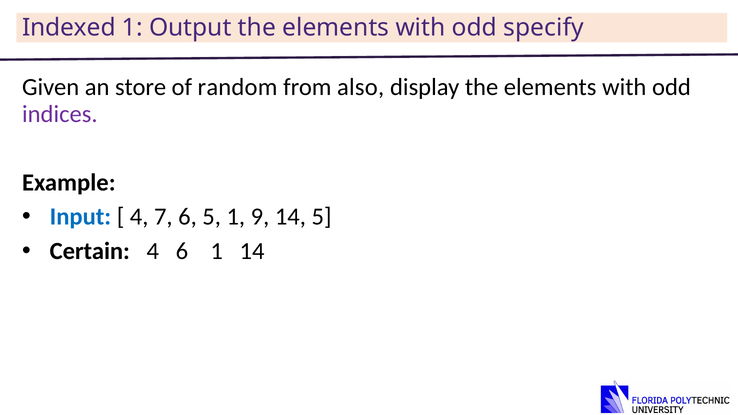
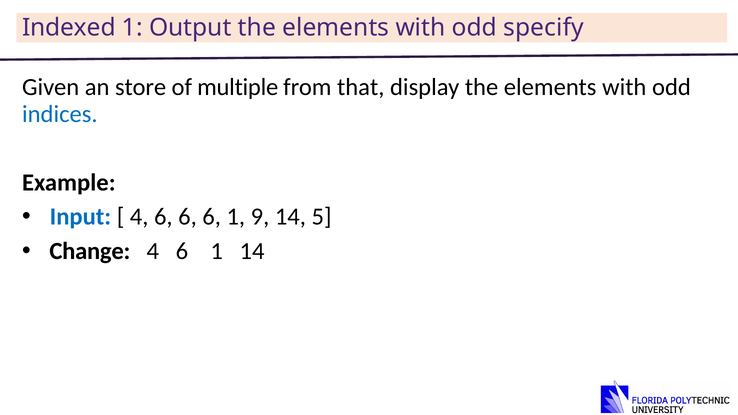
random: random -> multiple
also: also -> that
indices colour: purple -> blue
7 at (163, 217): 7 -> 6
5 at (212, 217): 5 -> 6
Certain: Certain -> Change
